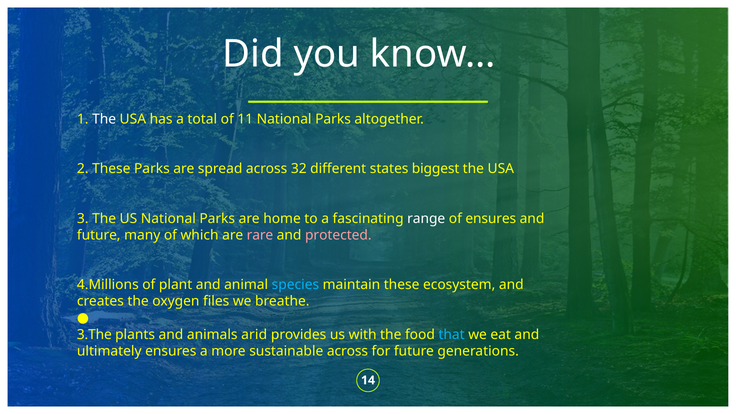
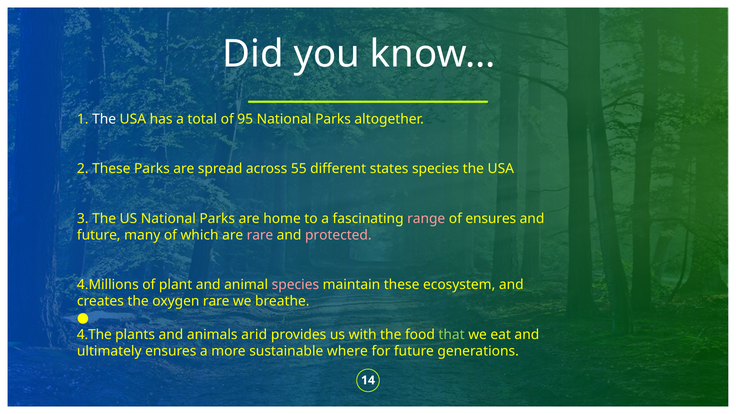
11: 11 -> 95
32: 32 -> 55
states biggest: biggest -> species
range colour: white -> pink
species at (295, 285) colour: light blue -> pink
oxygen files: files -> rare
3.The: 3.The -> 4.The
that colour: light blue -> light green
sustainable across: across -> where
